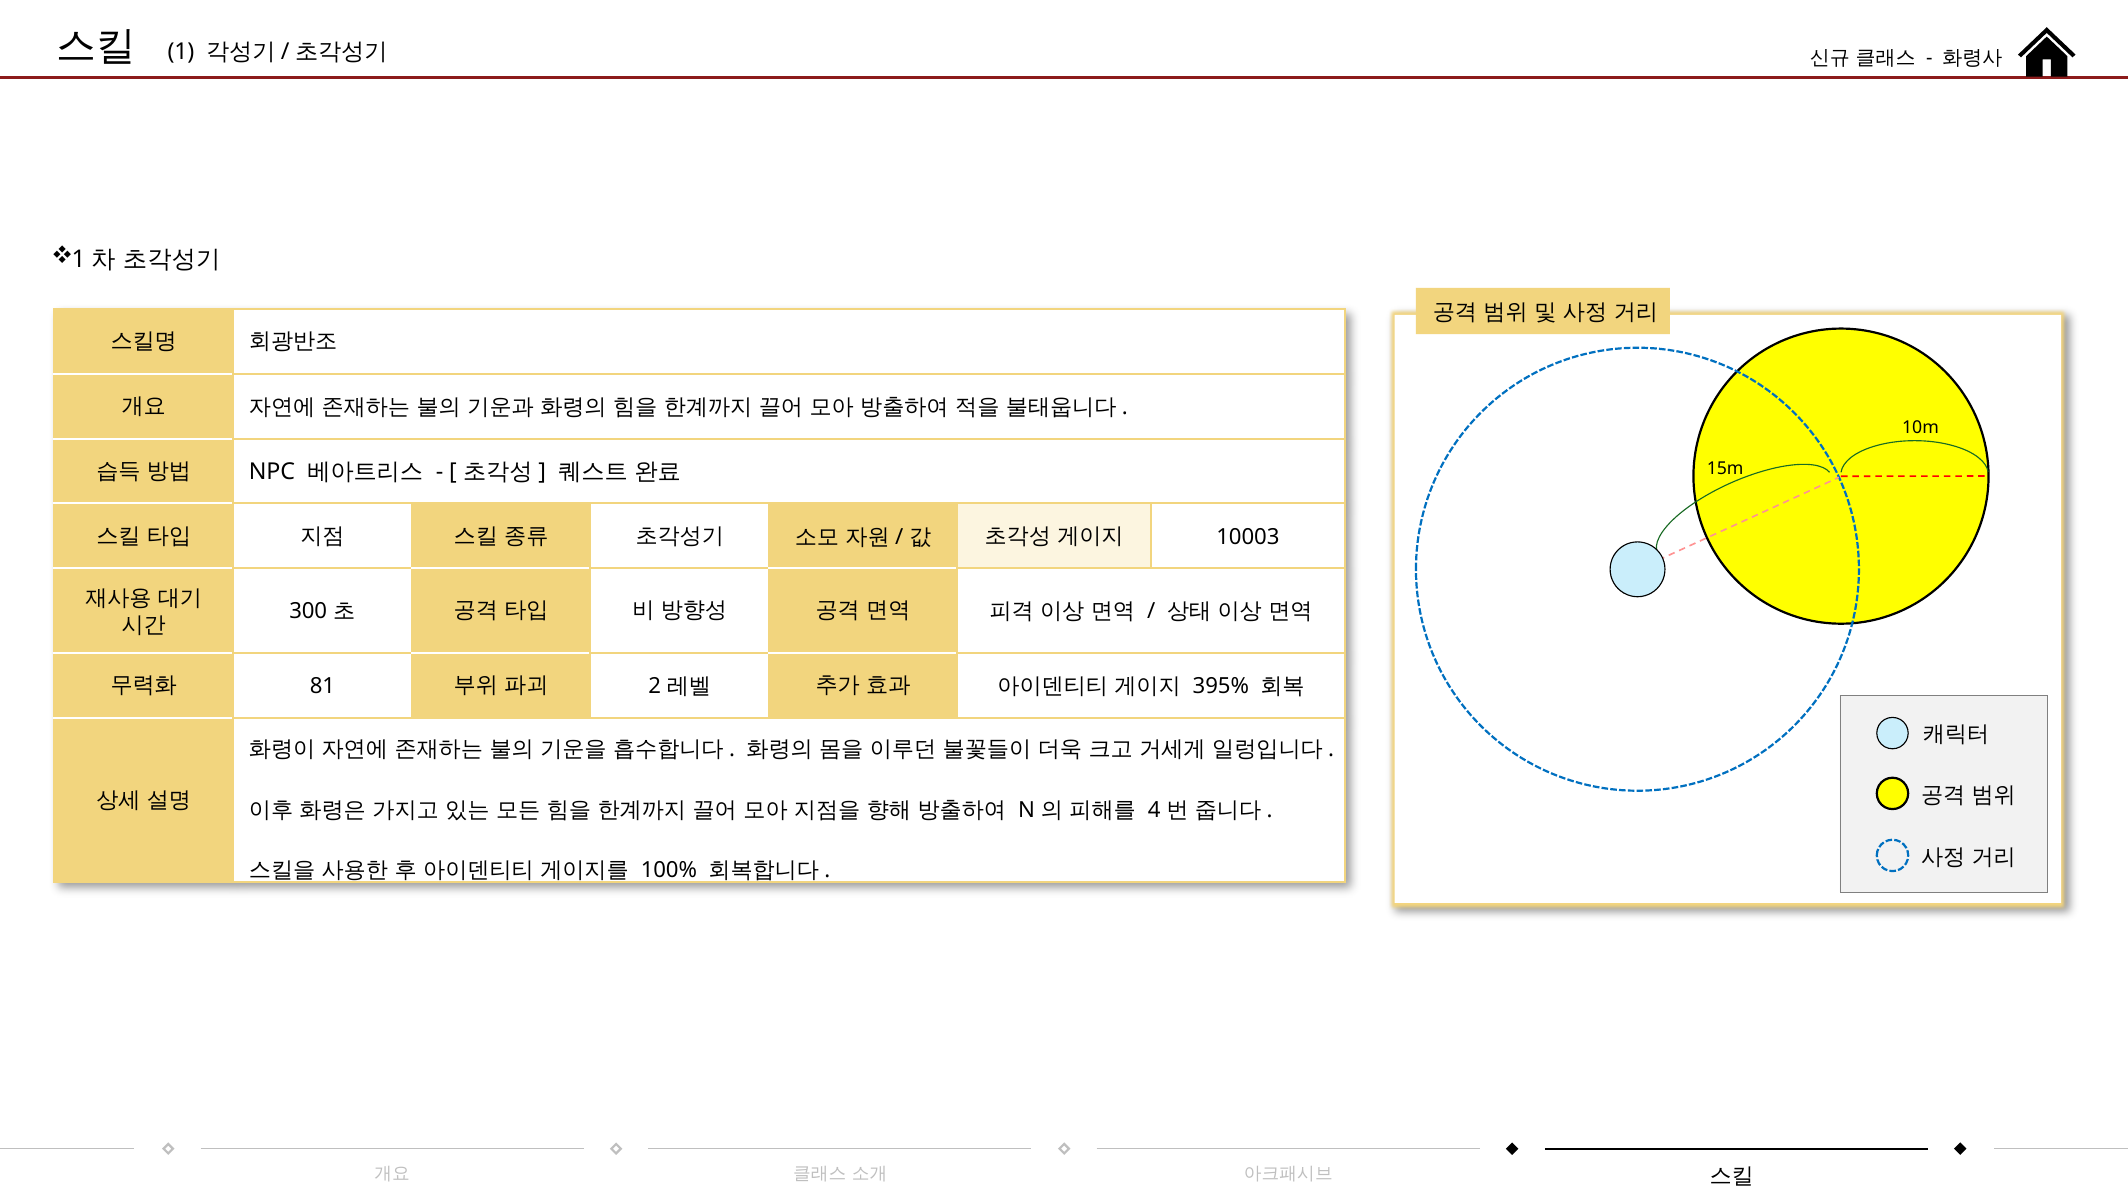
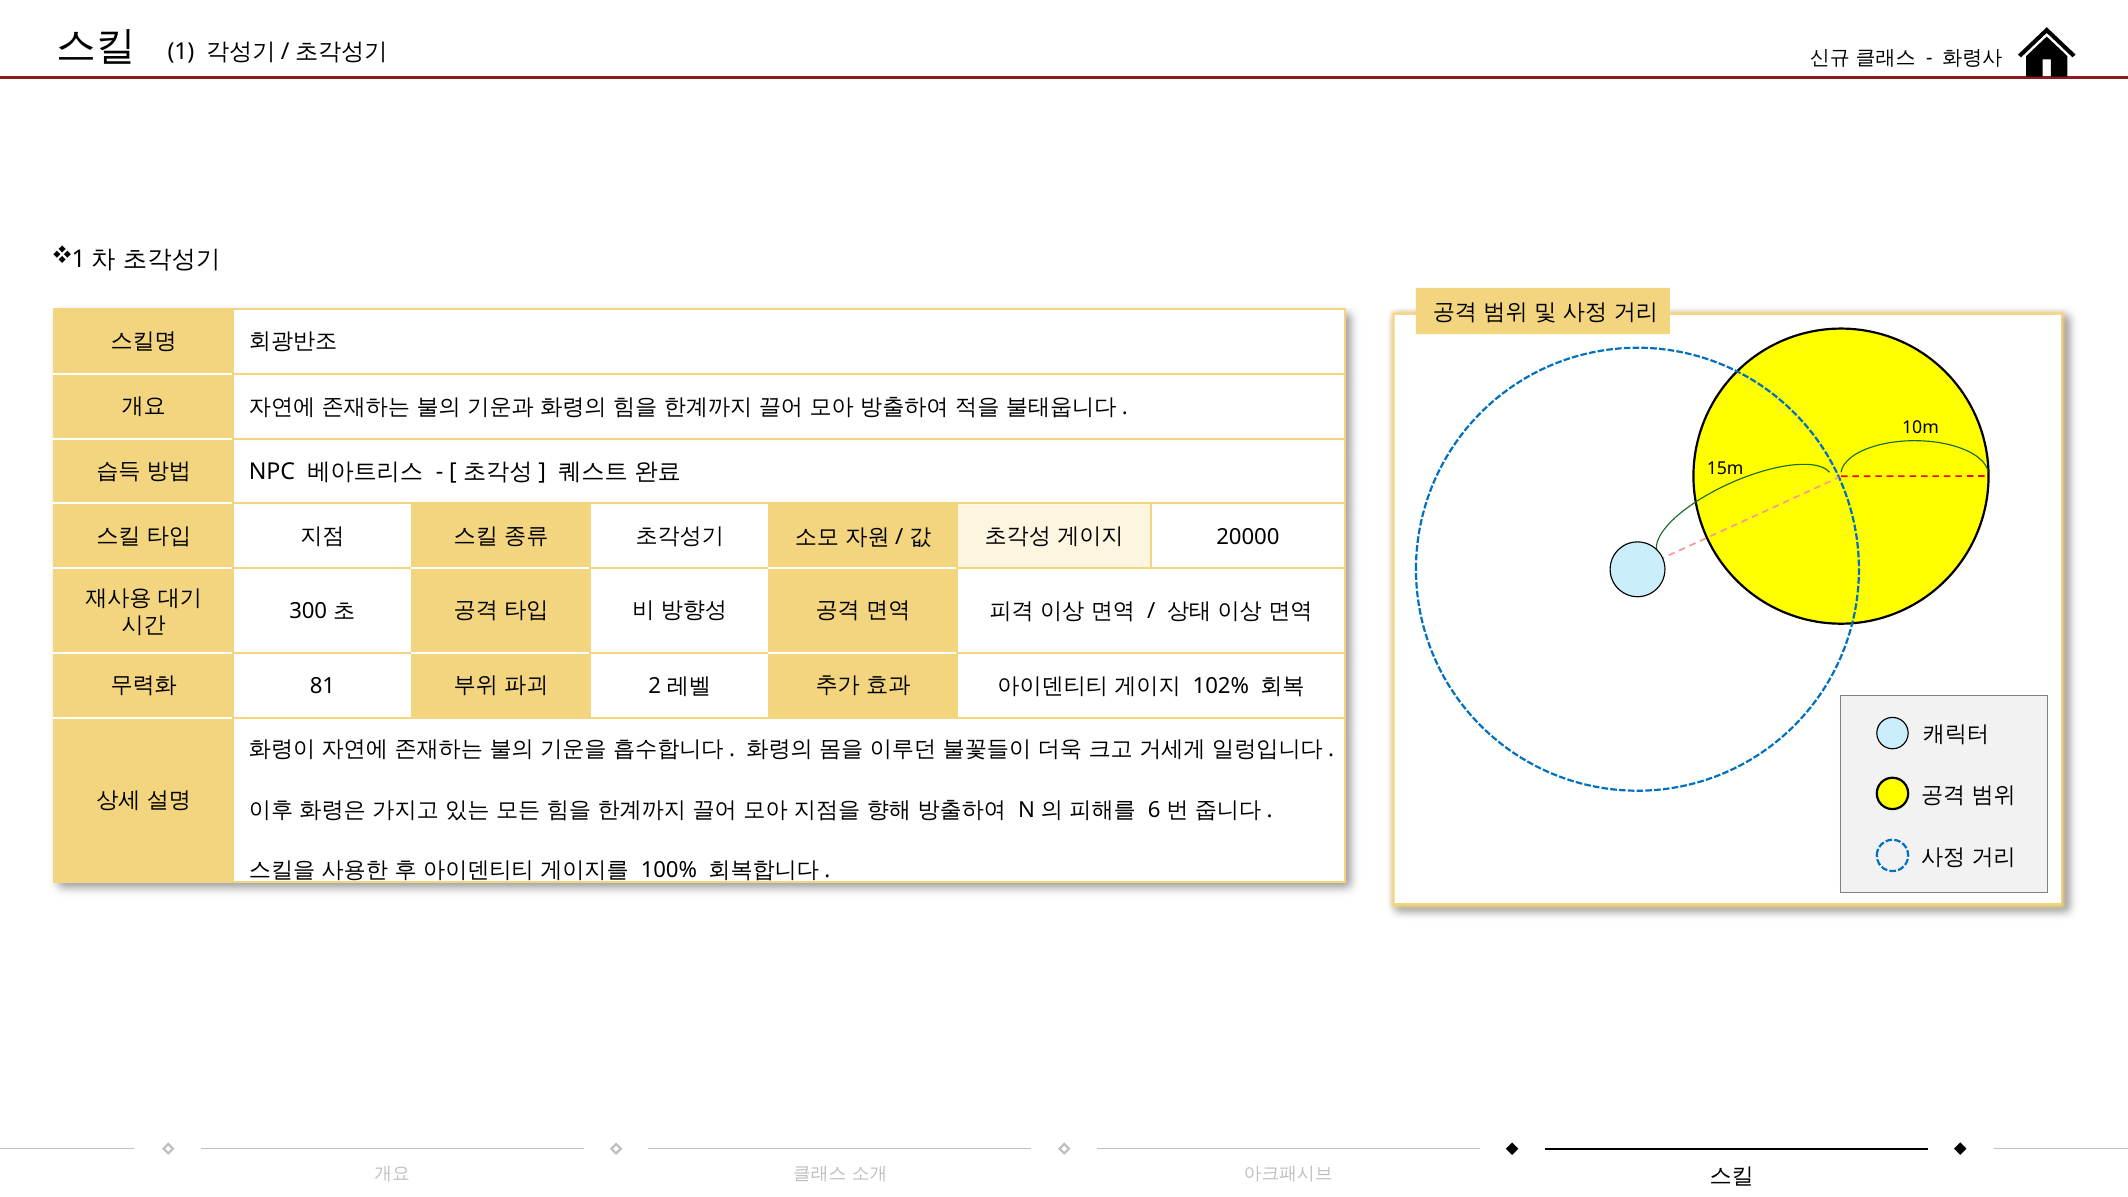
10003: 10003 -> 20000
395%: 395% -> 102%
4: 4 -> 6
